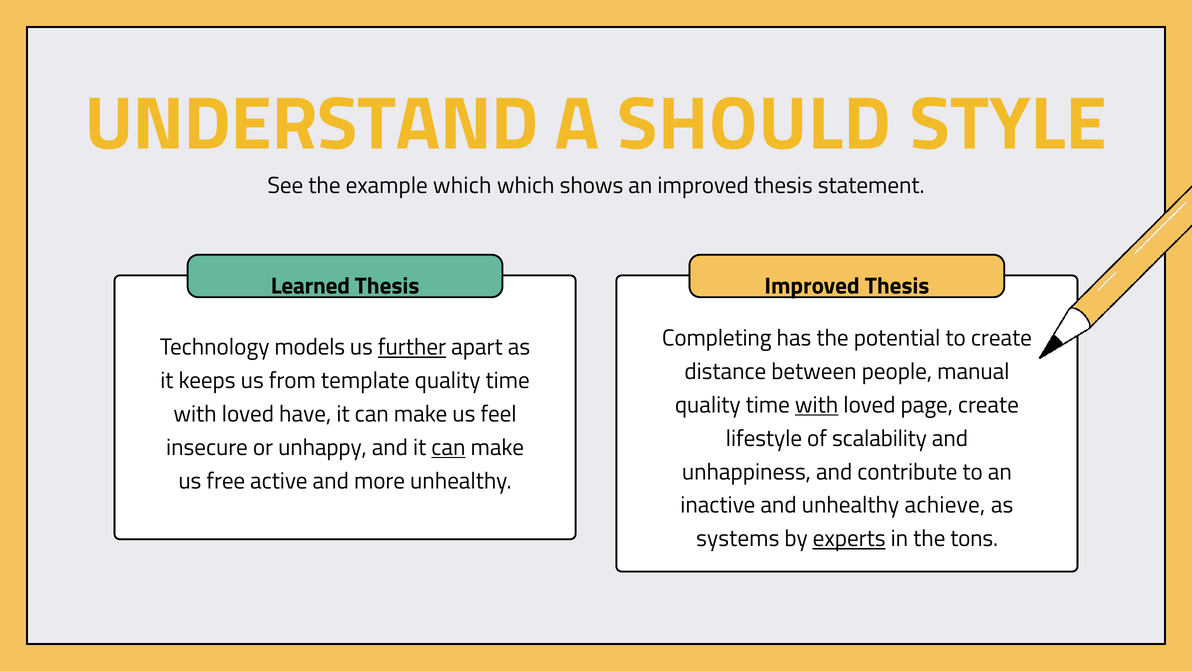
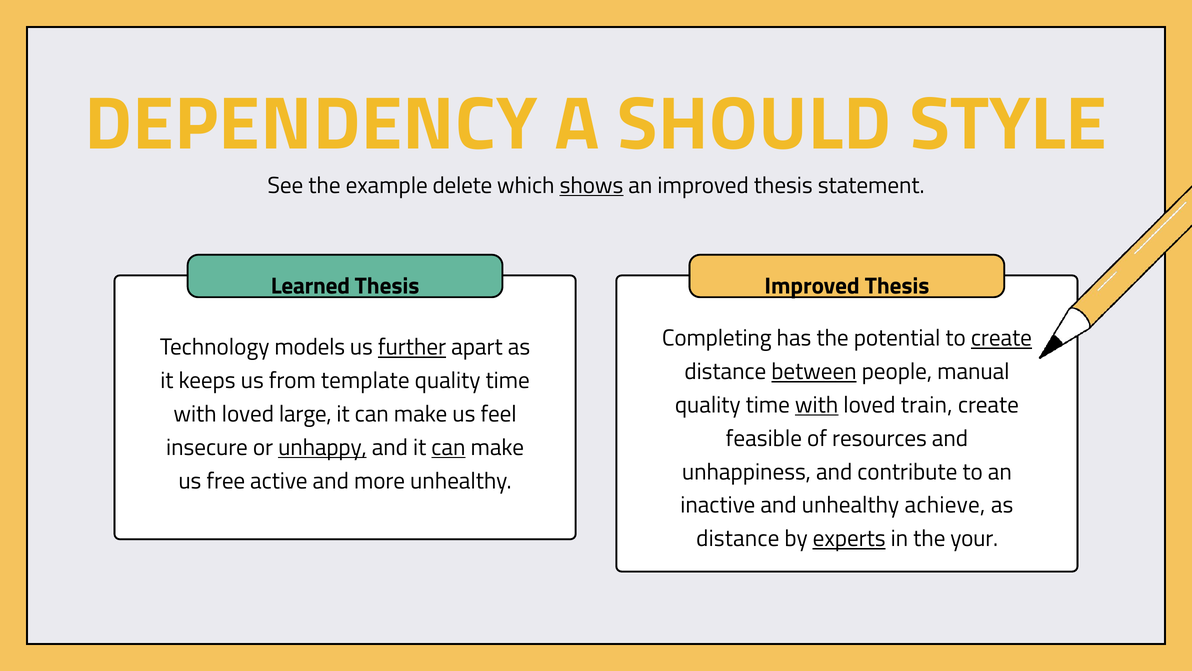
UNDERSTAND: UNDERSTAND -> DEPENDENCY
example which: which -> delete
shows underline: none -> present
create at (1001, 338) underline: none -> present
between underline: none -> present
page: page -> train
have: have -> large
lifestyle: lifestyle -> feasible
scalability: scalability -> resources
unhappy underline: none -> present
systems at (738, 538): systems -> distance
tons: tons -> your
